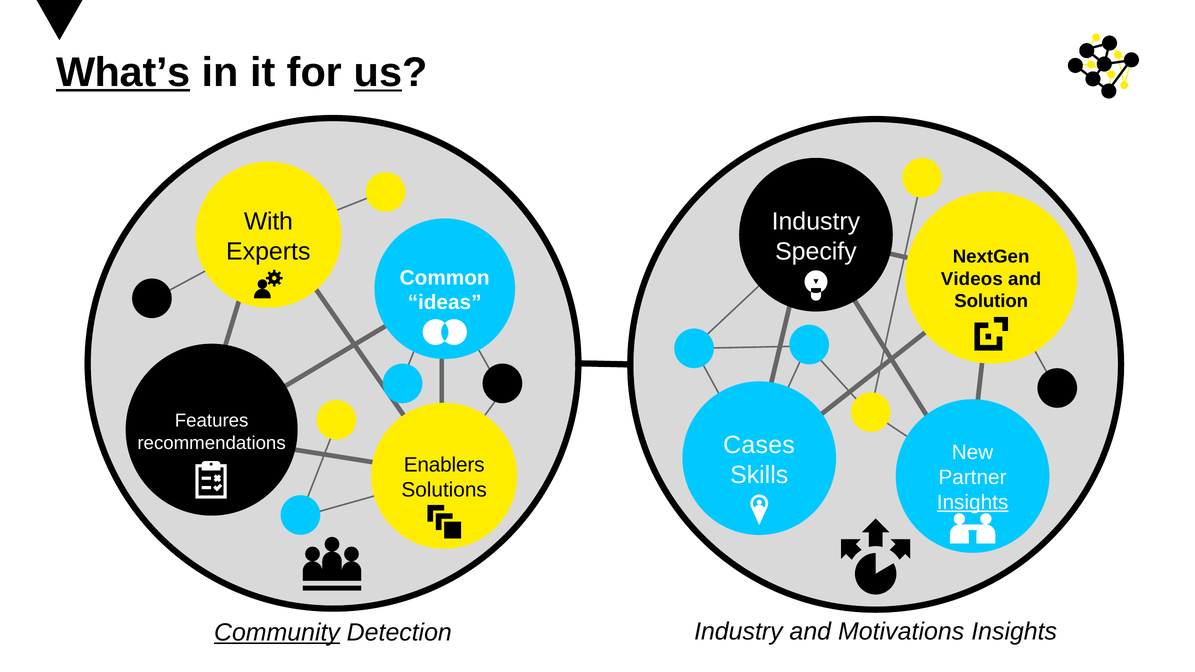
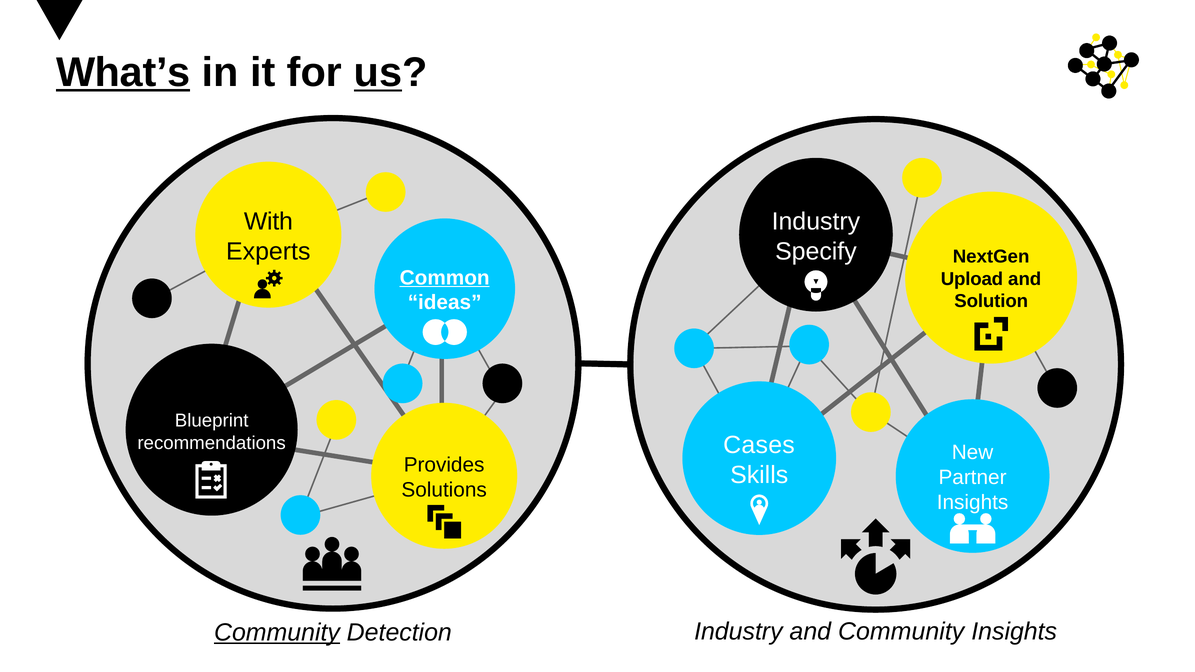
Common underline: none -> present
Videos: Videos -> Upload
Features: Features -> Blueprint
Enablers: Enablers -> Provides
Insights at (973, 503) underline: present -> none
and Motivations: Motivations -> Community
